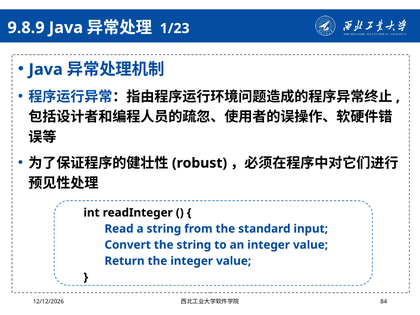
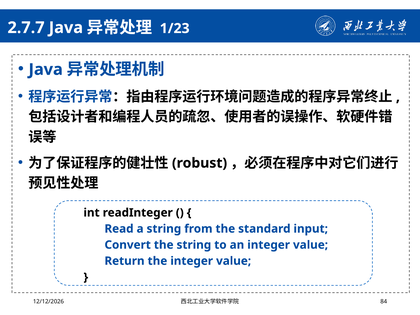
9.8.9: 9.8.9 -> 2.7.7
